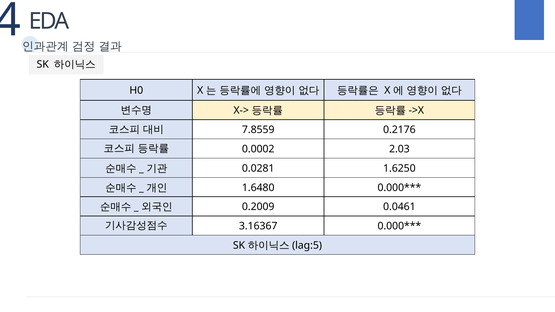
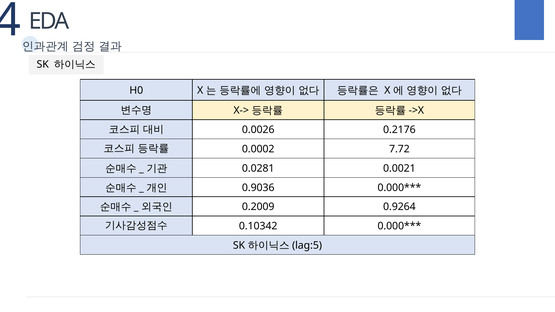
7.8559: 7.8559 -> 0.0026
2.03: 2.03 -> 7.72
1.6250: 1.6250 -> 0.0021
1.6480: 1.6480 -> 0.9036
0.0461: 0.0461 -> 0.9264
3.16367: 3.16367 -> 0.10342
